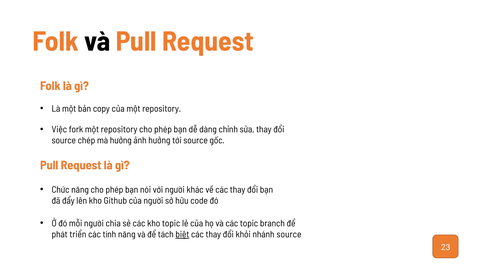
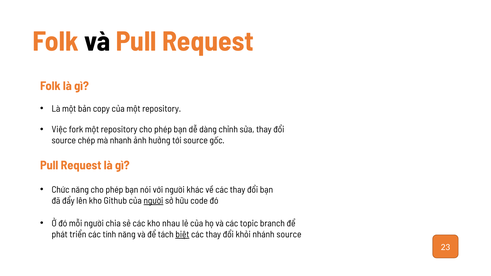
mà hưởng: hưởng -> nhanh
người at (153, 201) underline: none -> present
kho topic: topic -> nhau
